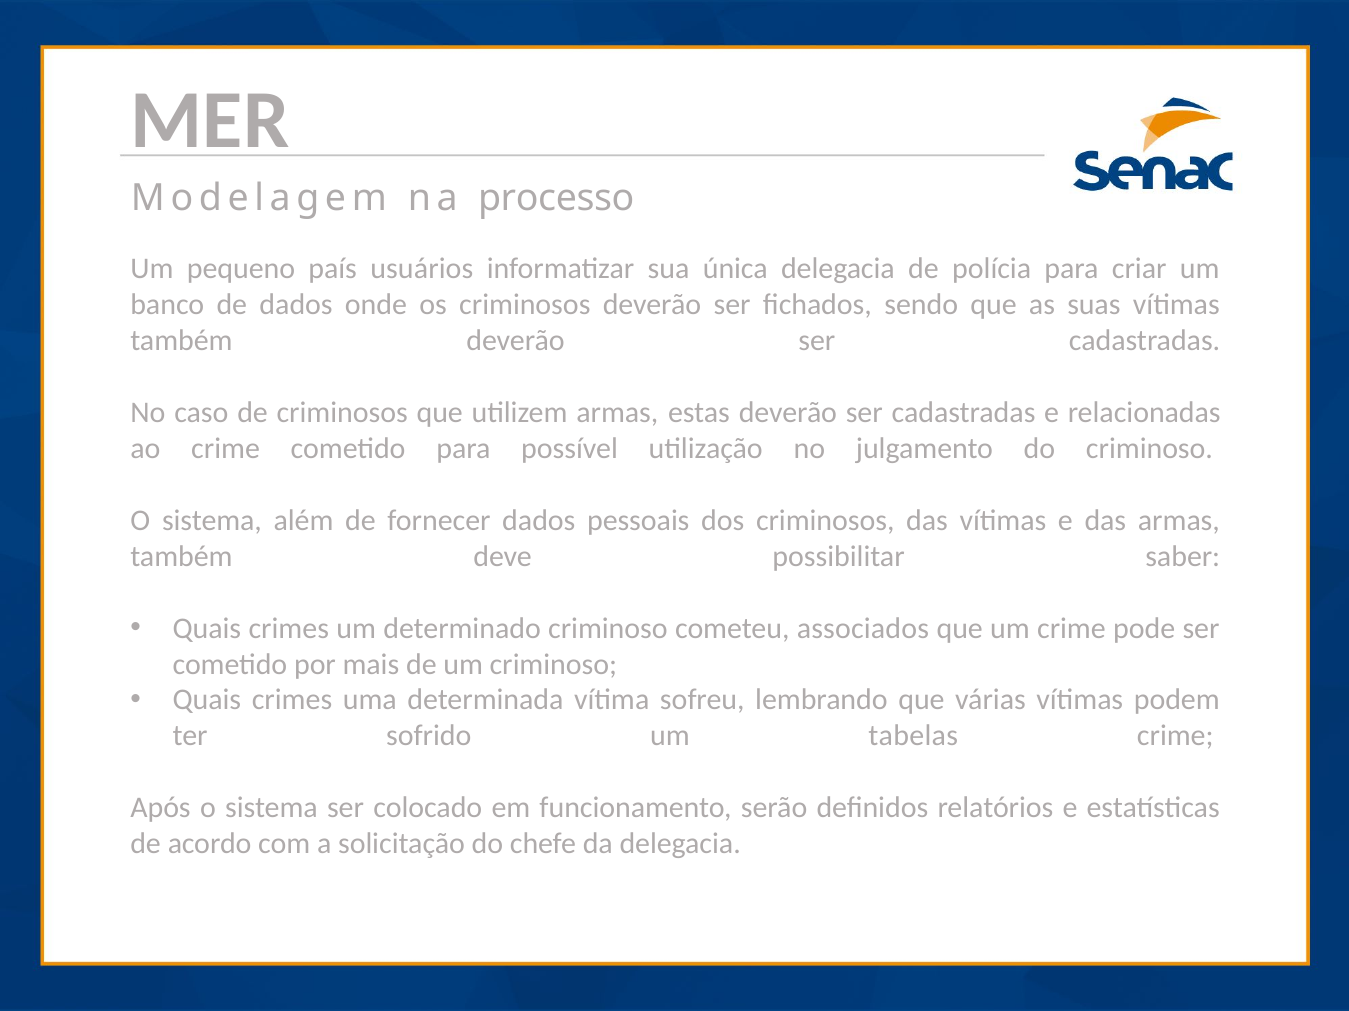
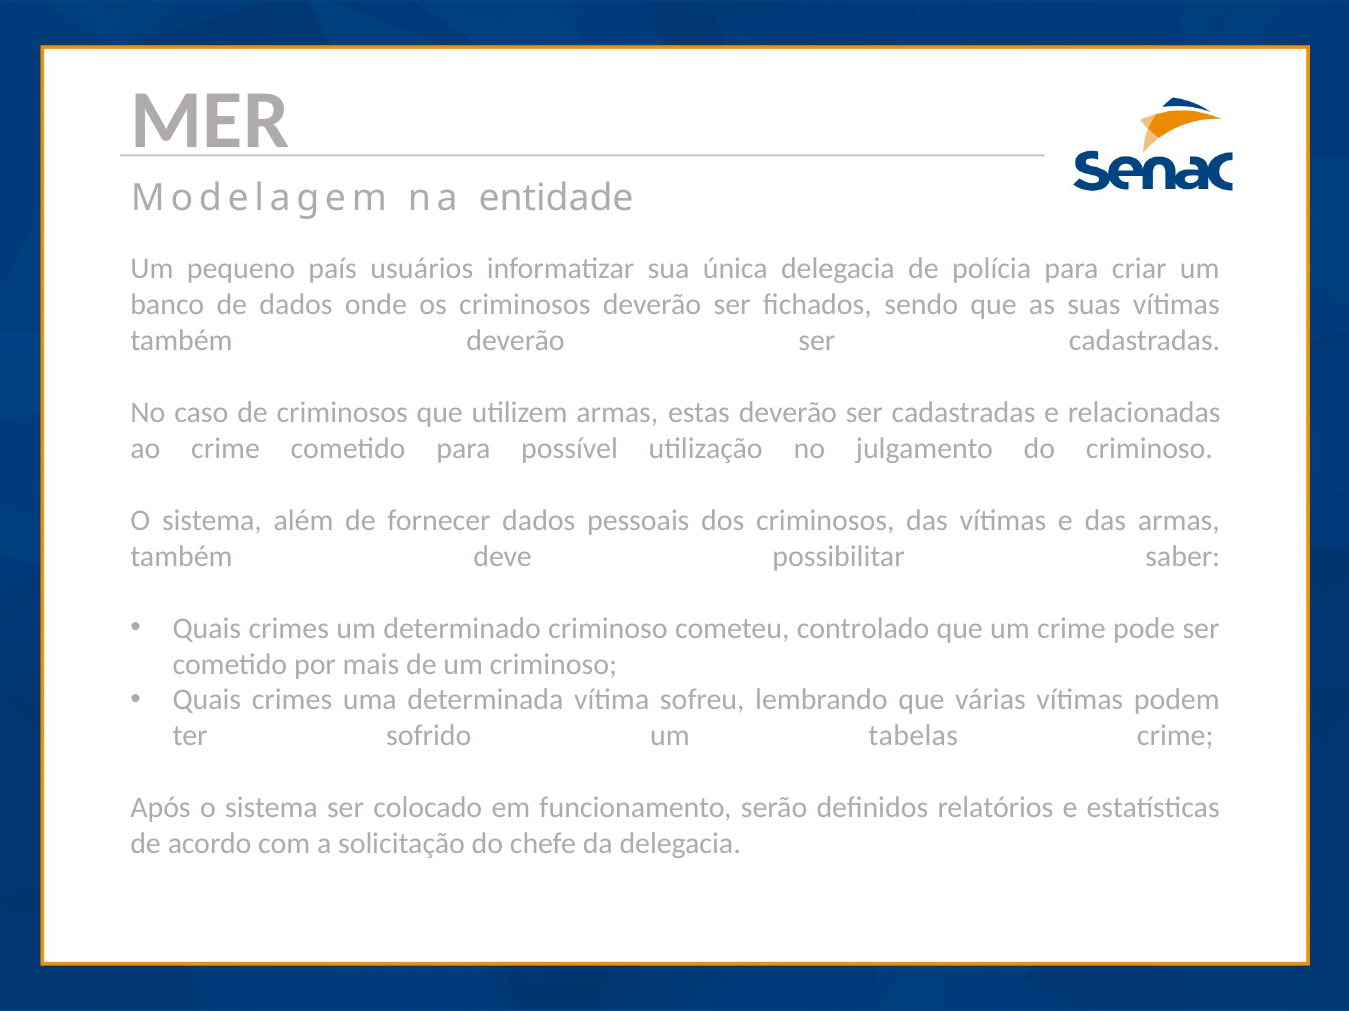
processo: processo -> entidade
associados: associados -> controlado
